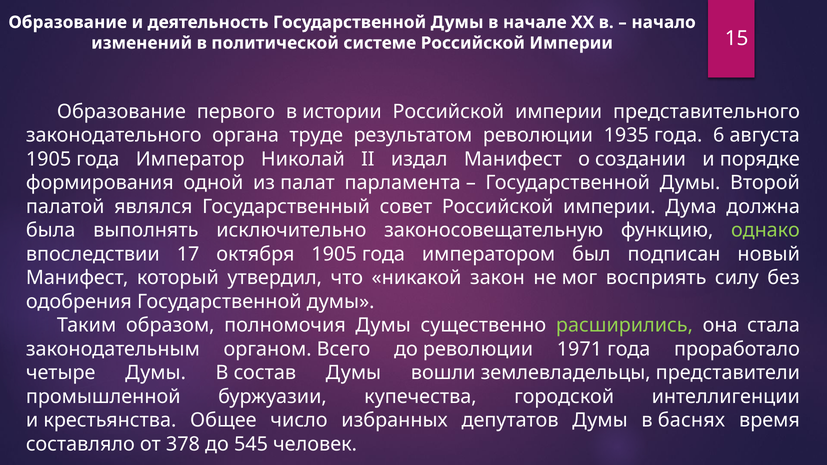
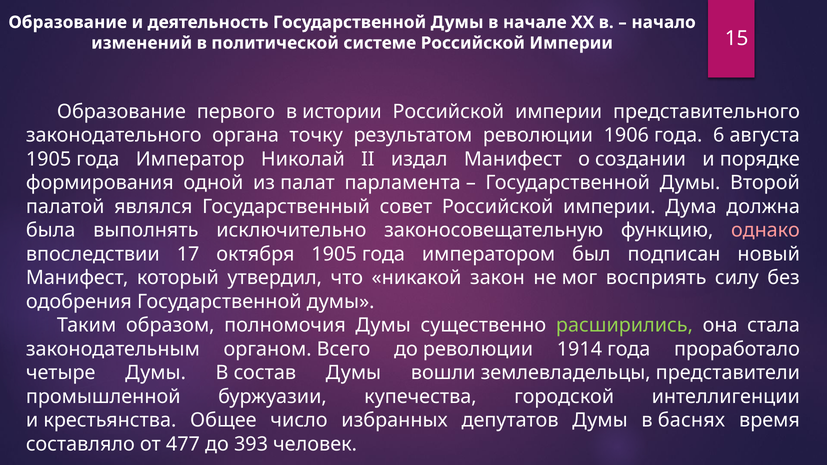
труде: труде -> точку
1935: 1935 -> 1906
однако colour: light green -> pink
1971: 1971 -> 1914
378: 378 -> 477
545: 545 -> 393
